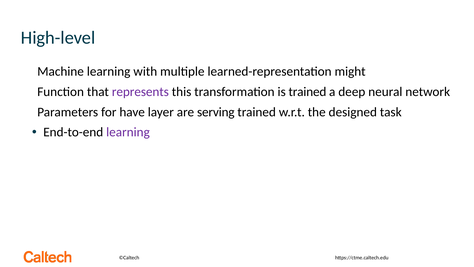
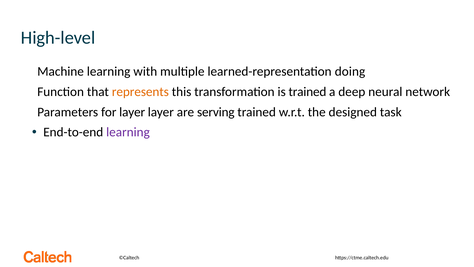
might: might -> doing
represents colour: purple -> orange
for have: have -> layer
